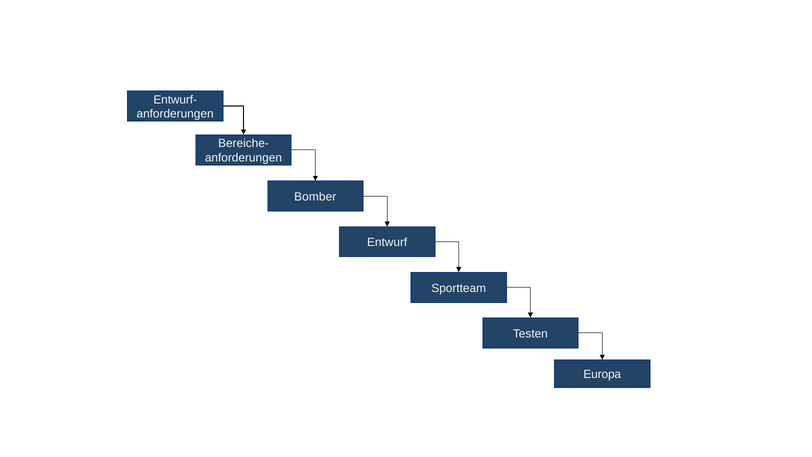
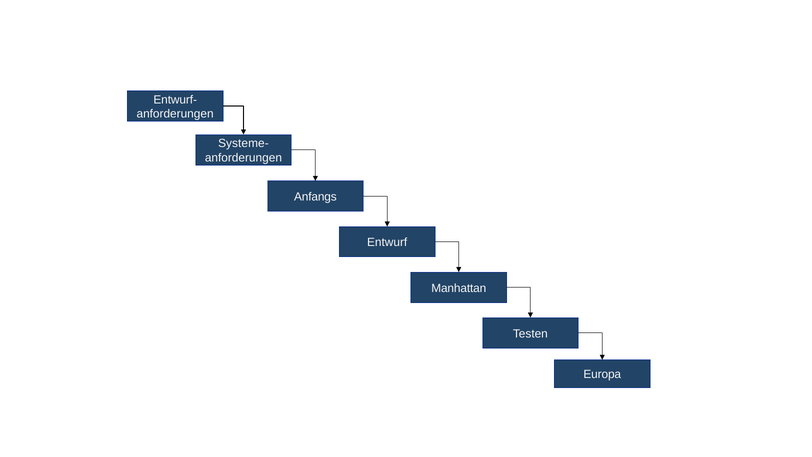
Bereiche-: Bereiche- -> Systeme-
Bomber: Bomber -> Anfangs
Sportteam: Sportteam -> Manhattan
